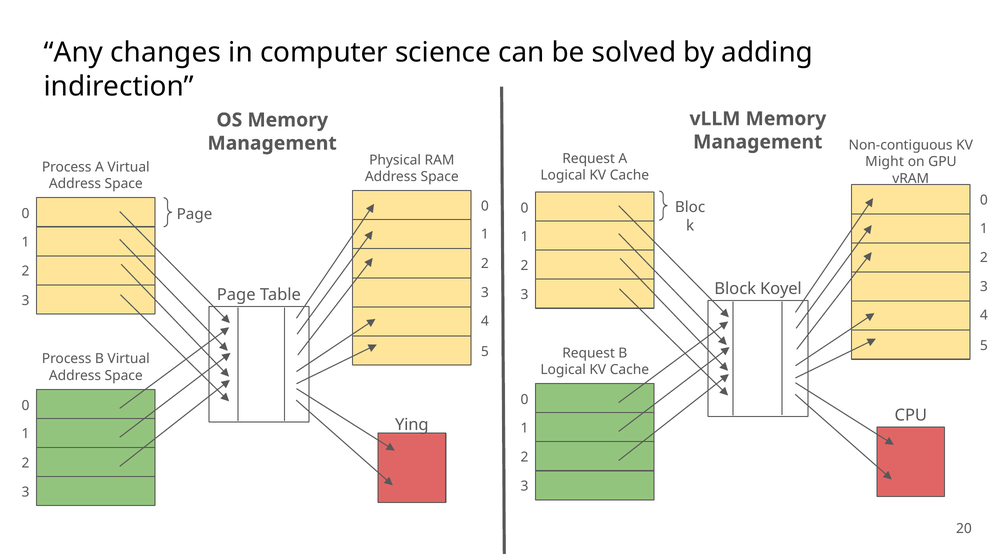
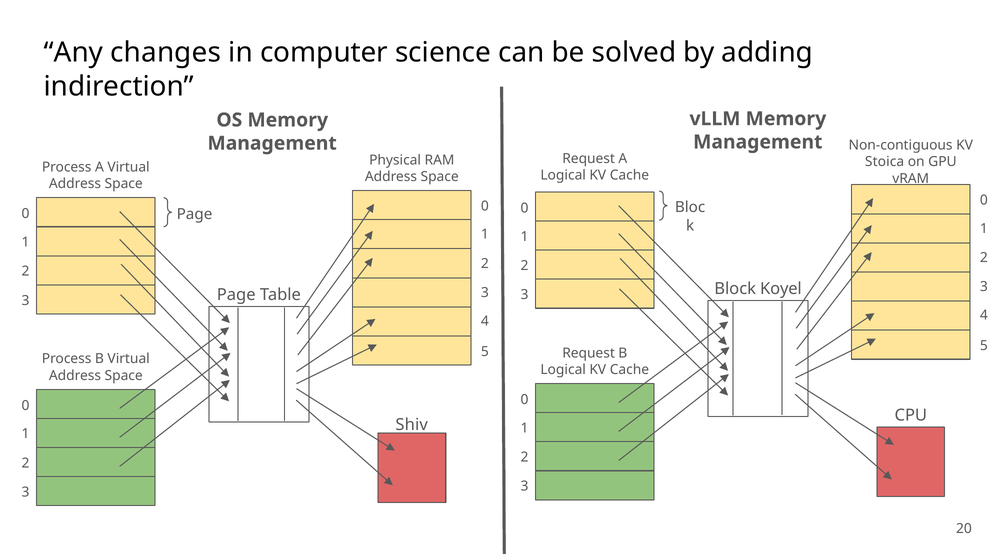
Might: Might -> Stoica
Ying: Ying -> Shiv
